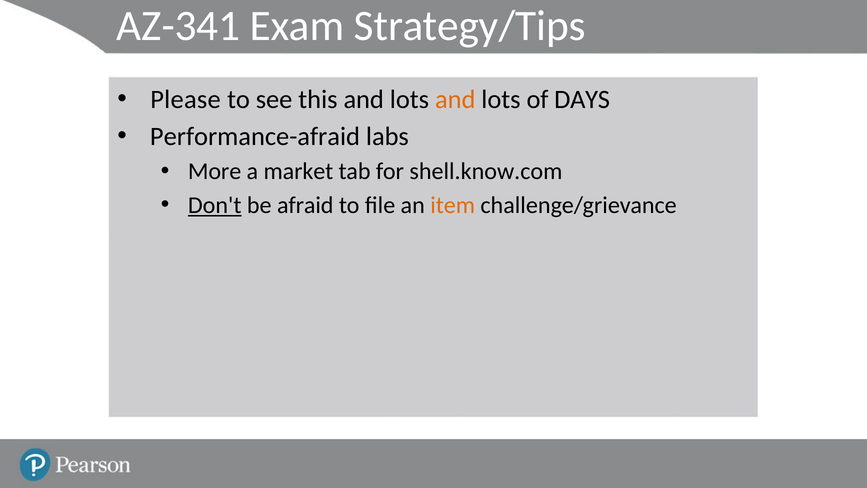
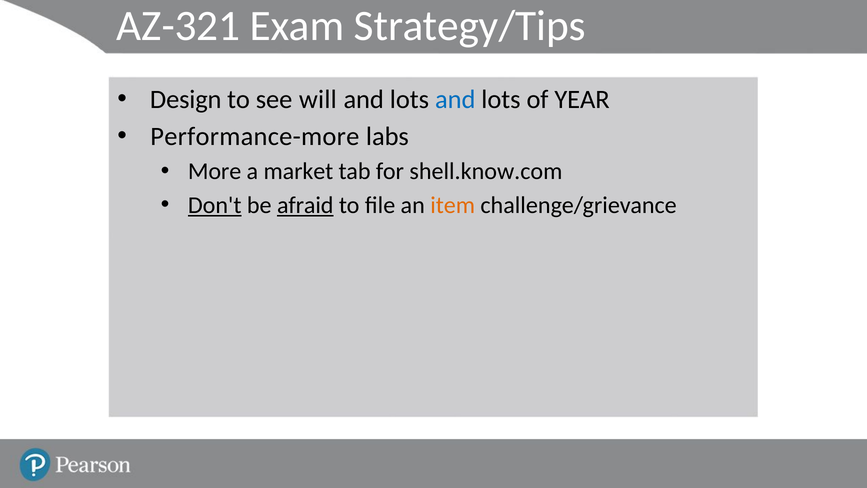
AZ-341: AZ-341 -> AZ-321
Please: Please -> Design
this: this -> will
and at (455, 99) colour: orange -> blue
DAYS: DAYS -> YEAR
Performance-afraid: Performance-afraid -> Performance-more
afraid underline: none -> present
